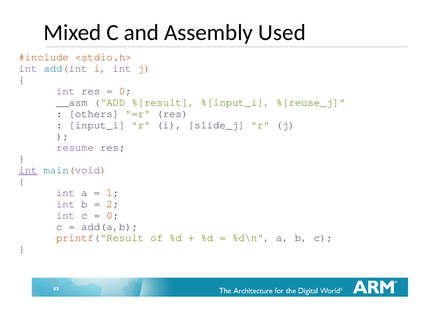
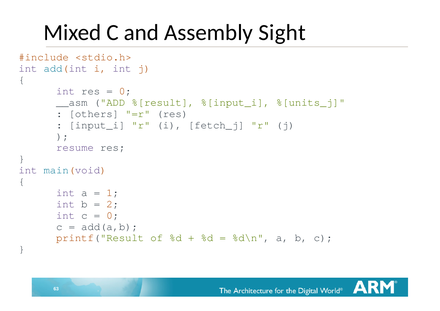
Used: Used -> Sight
%[reuse_j: %[reuse_j -> %[units_j
slide_j: slide_j -> fetch_j
int at (28, 170) underline: present -> none
